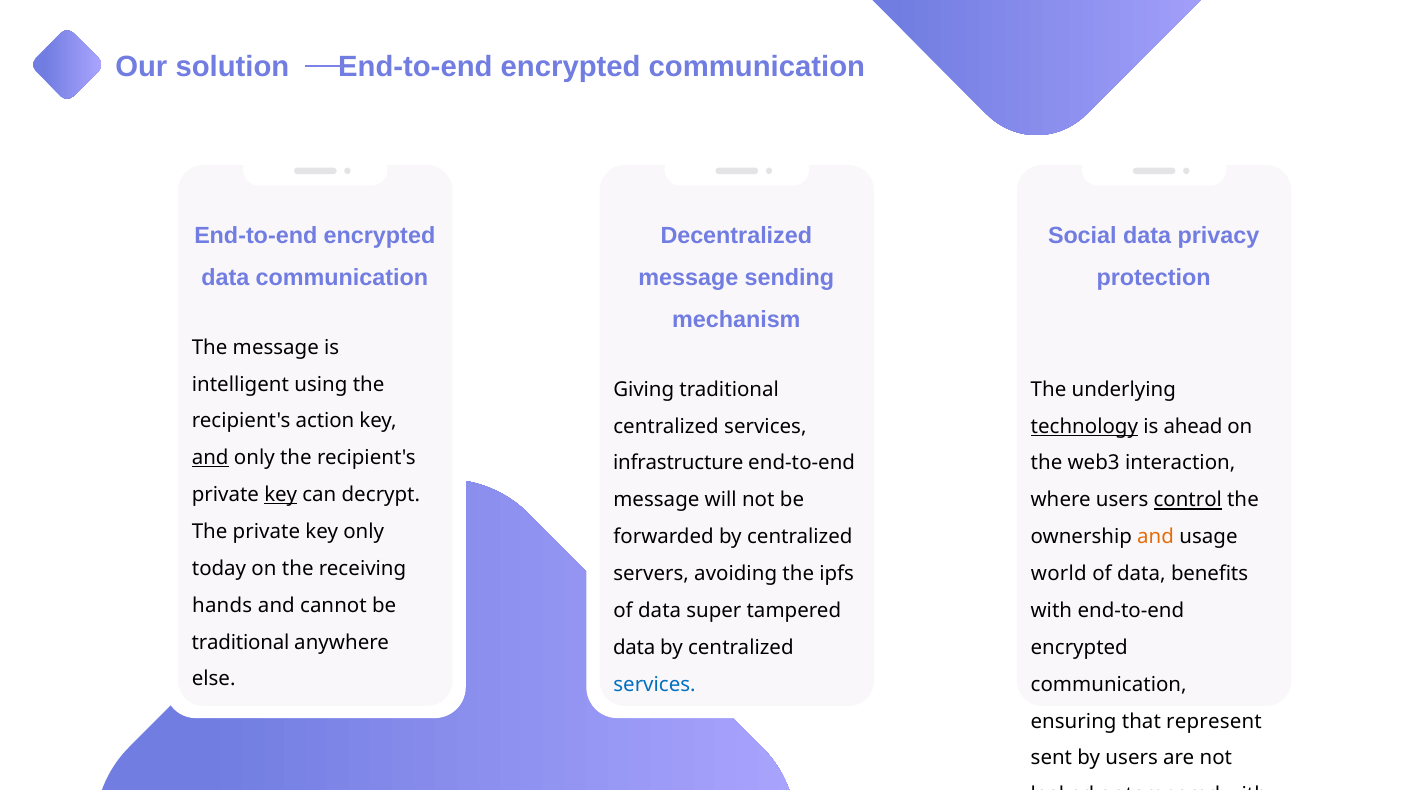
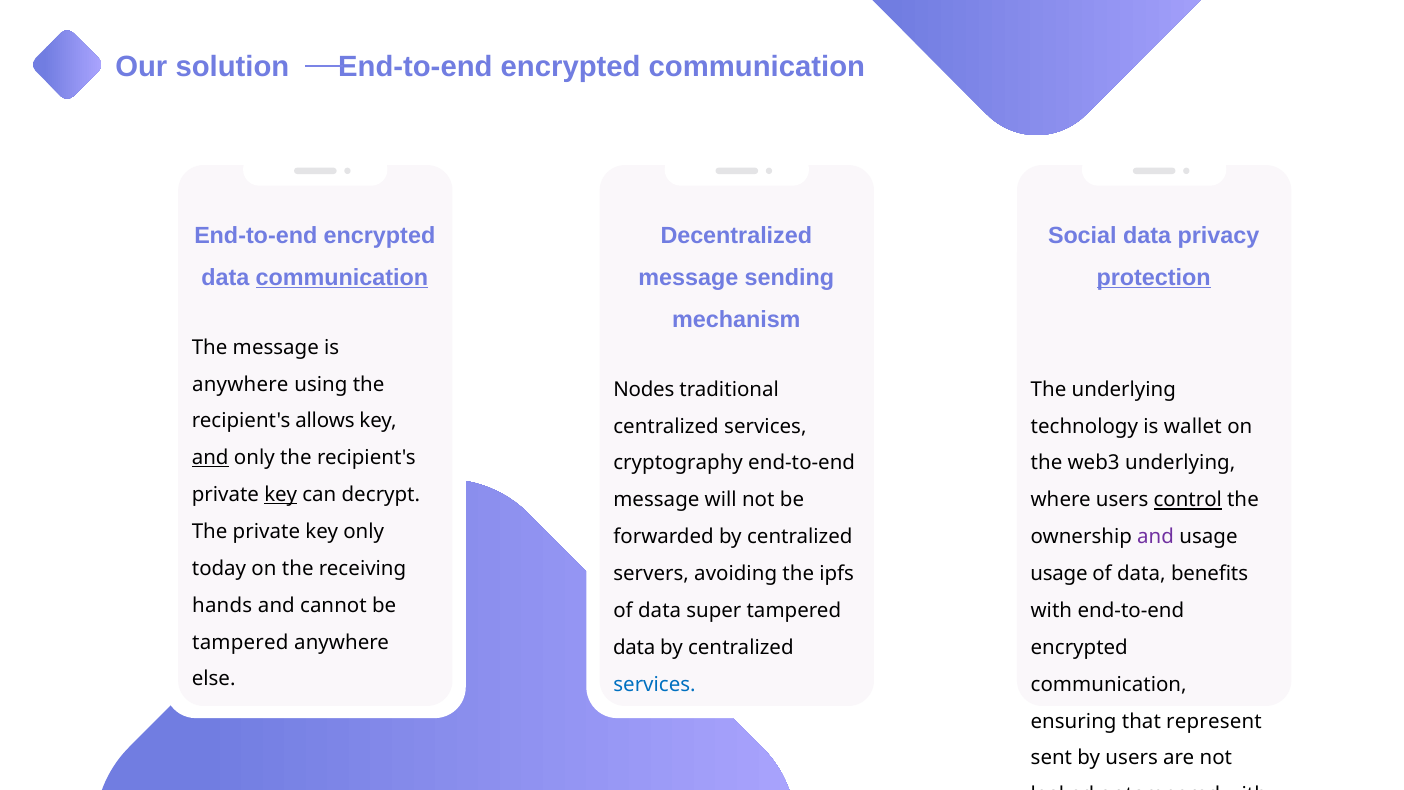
communication at (342, 277) underline: none -> present
protection underline: none -> present
intelligent at (240, 384): intelligent -> anywhere
Giving: Giving -> Nodes
action: action -> allows
technology underline: present -> none
ahead: ahead -> wallet
infrastructure: infrastructure -> cryptography
web3 interaction: interaction -> underlying
and at (1156, 537) colour: orange -> purple
world at (1059, 574): world -> usage
traditional at (240, 642): traditional -> tampered
